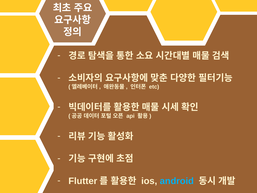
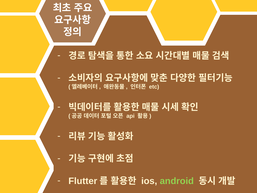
android colour: light blue -> light green
